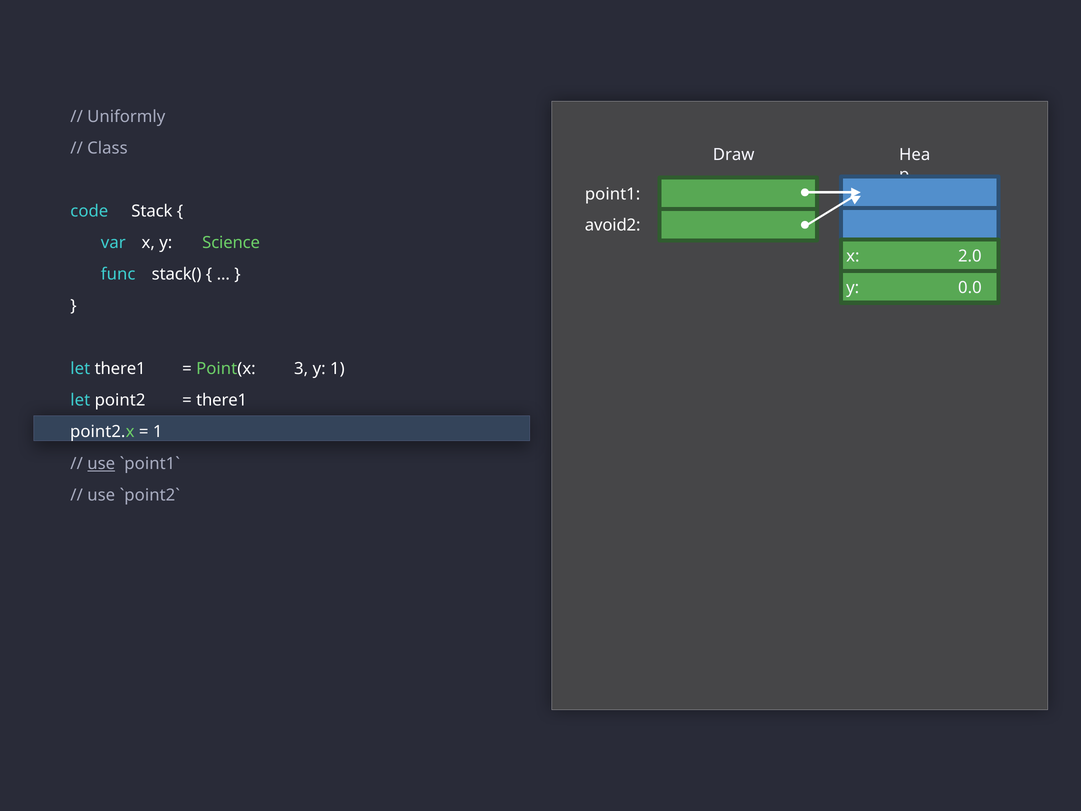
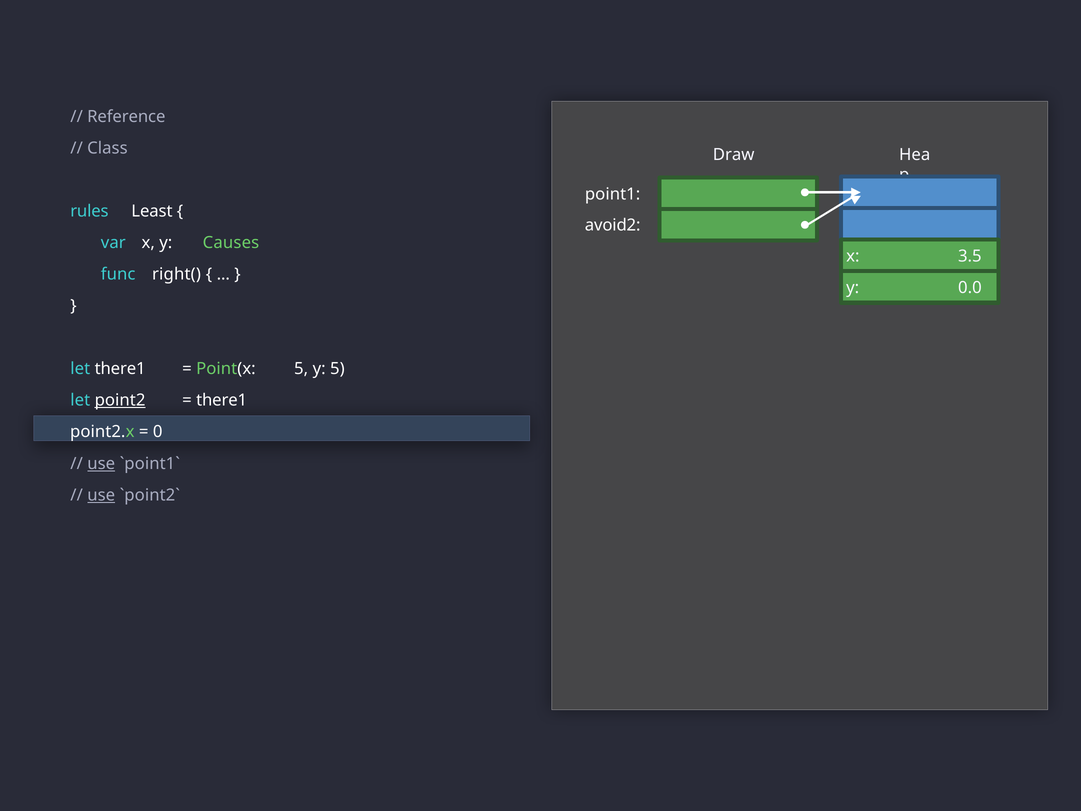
Uniformly: Uniformly -> Reference
code: code -> rules
Stack: Stack -> Least
Science: Science -> Causes
2.0: 2.0 -> 3.5
stack(: stack( -> right(
3 at (301, 369): 3 -> 5
y 1: 1 -> 5
point2 underline: none -> present
1 at (158, 432): 1 -> 0
use at (101, 495) underline: none -> present
